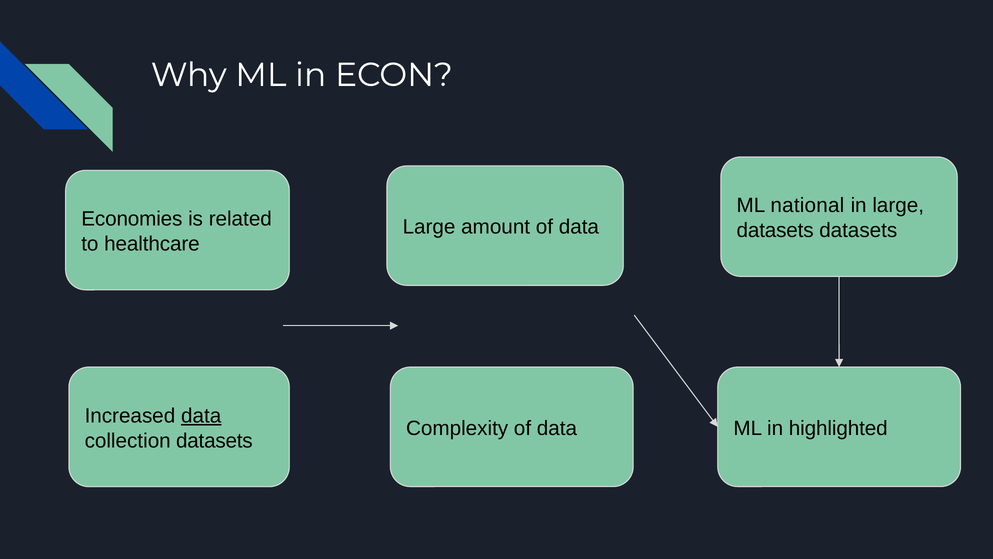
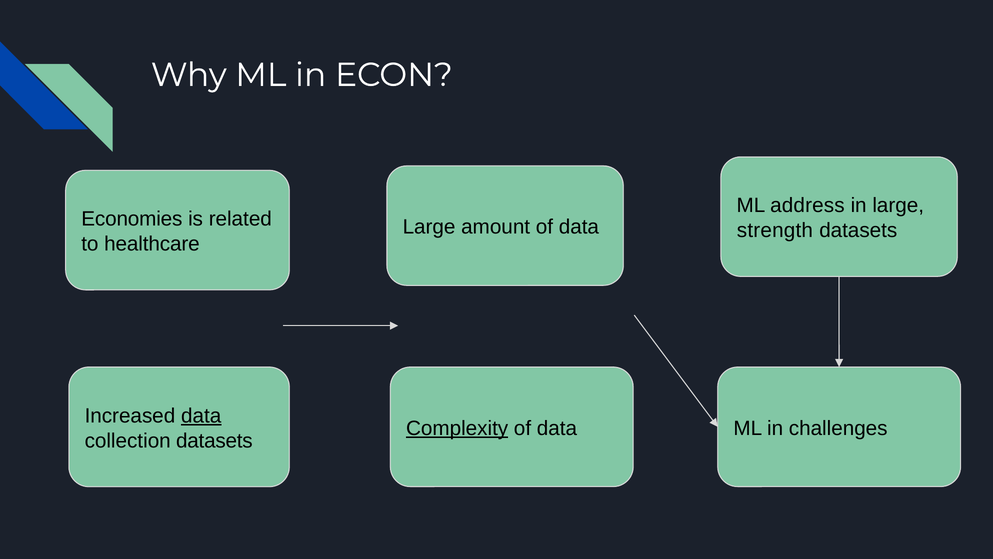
national: national -> address
datasets at (775, 230): datasets -> strength
Complexity underline: none -> present
highlighted: highlighted -> challenges
